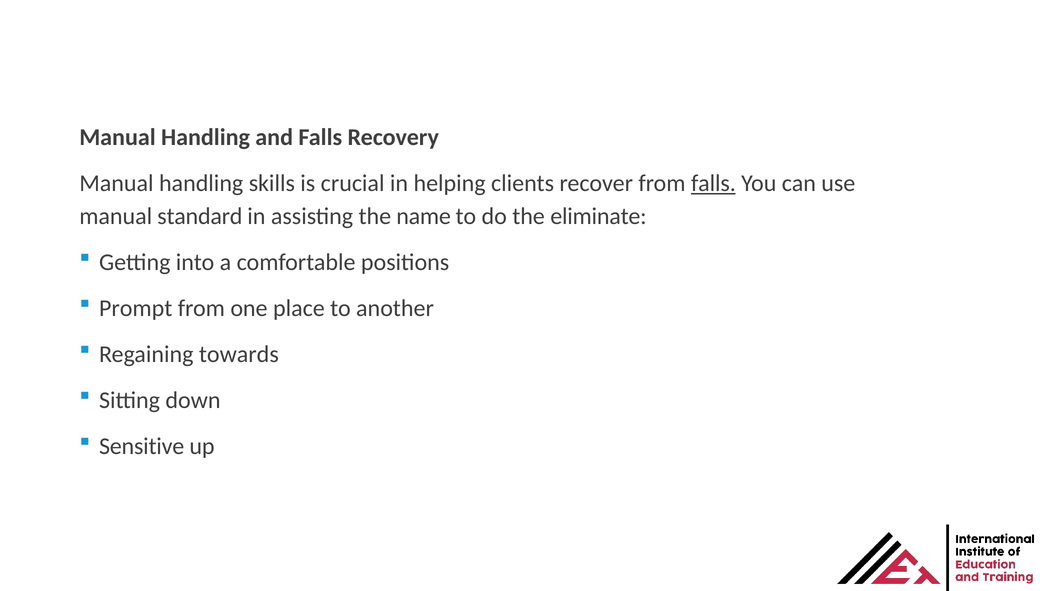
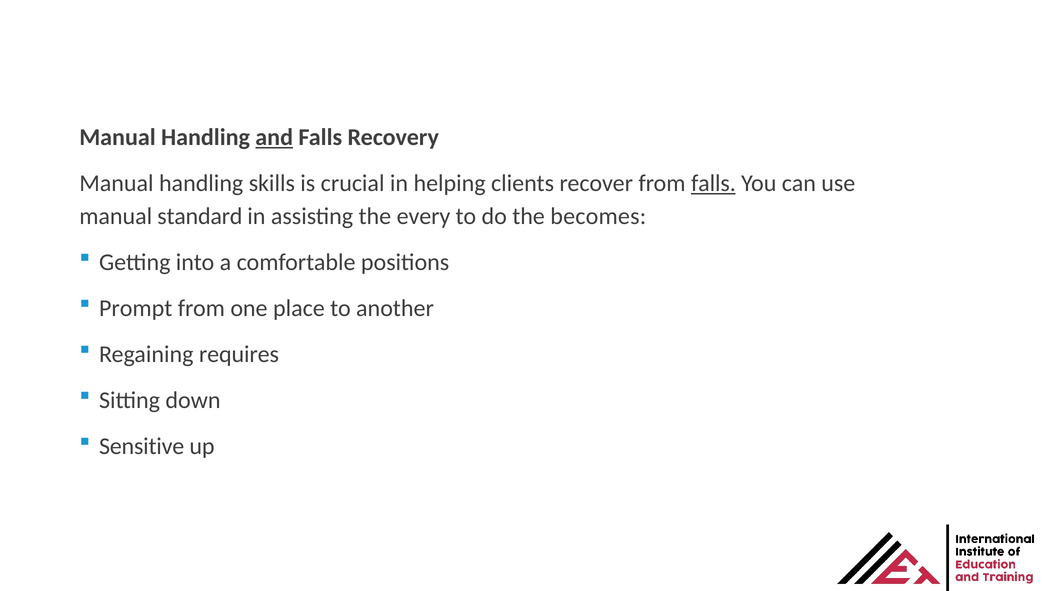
and underline: none -> present
name: name -> every
eliminate: eliminate -> becomes
towards: towards -> requires
